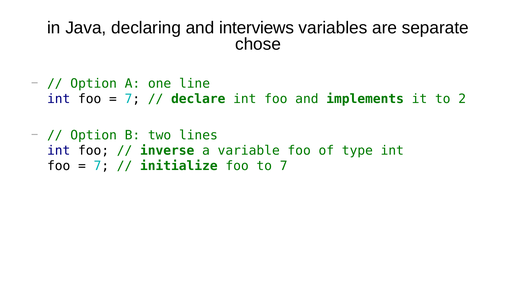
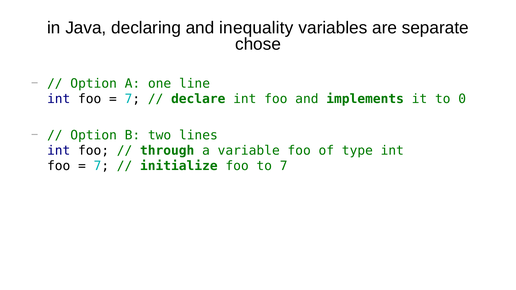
interviews: interviews -> inequality
2: 2 -> 0
inverse: inverse -> through
